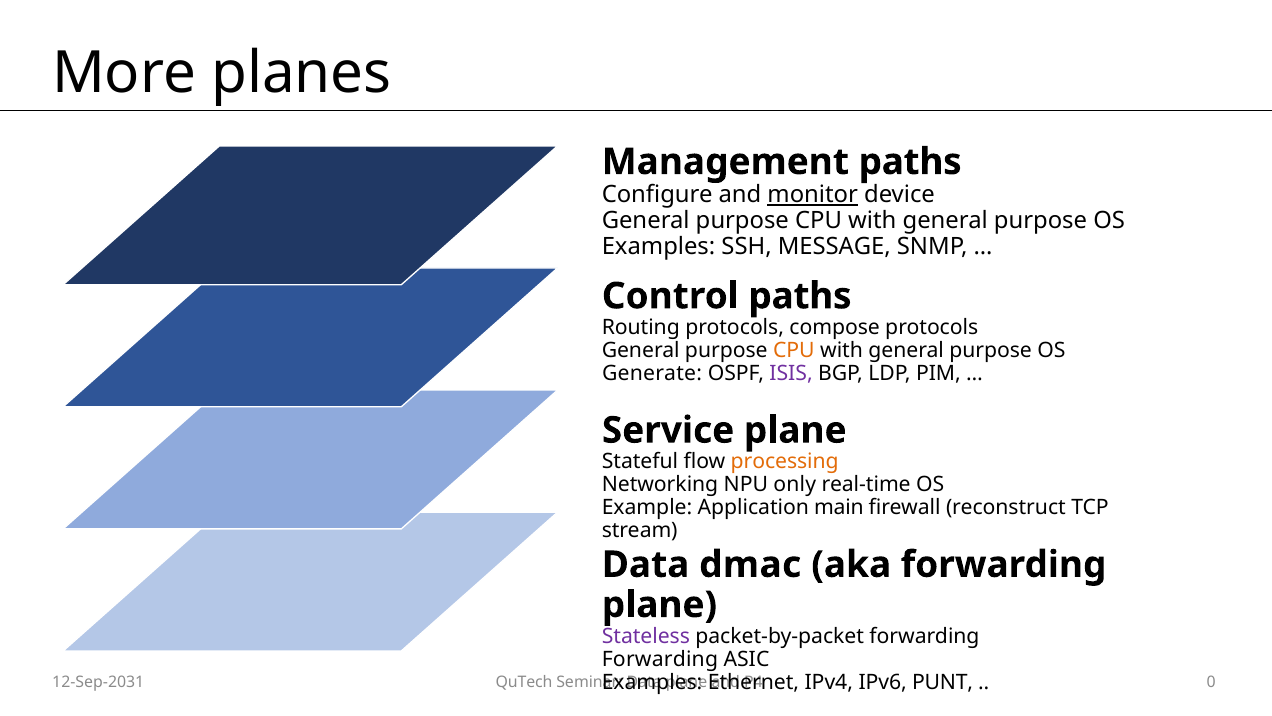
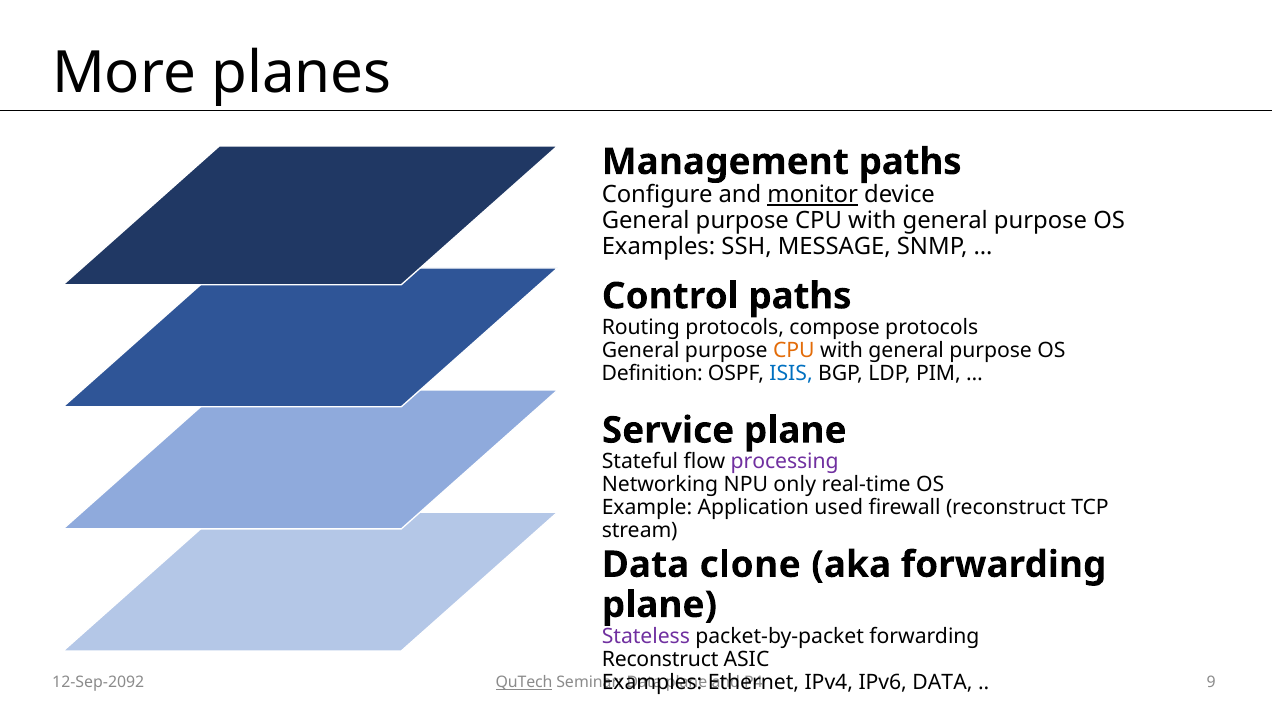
Generate: Generate -> Definition
ISIS colour: purple -> blue
processing colour: orange -> purple
main: main -> used
dmac: dmac -> clone
Forwarding at (660, 659): Forwarding -> Reconstruct
IPv6 PUNT: PUNT -> DATA
12-Sep-2031: 12-Sep-2031 -> 12-Sep-2092
QuTech underline: none -> present
0: 0 -> 9
